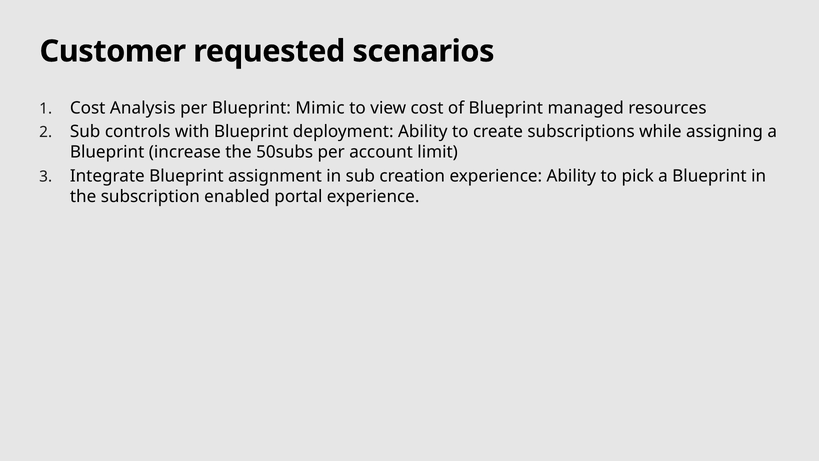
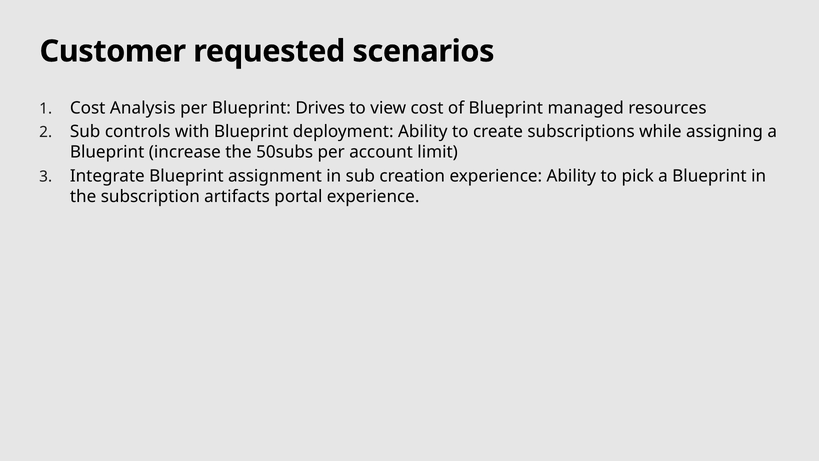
Mimic: Mimic -> Drives
enabled: enabled -> artifacts
